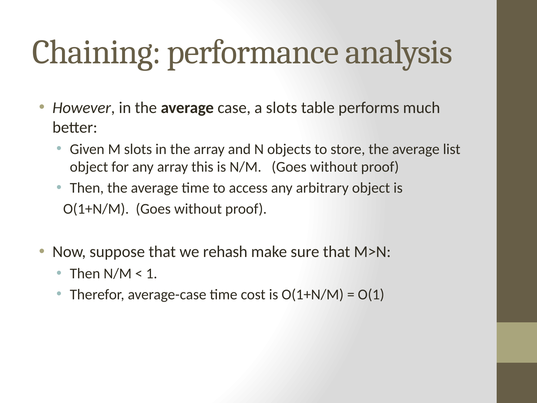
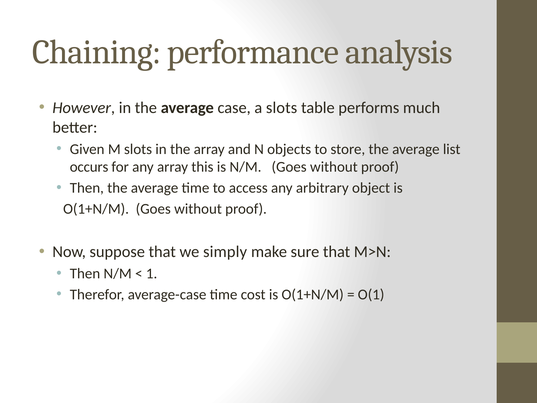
object at (89, 167): object -> occurs
rehash: rehash -> simply
